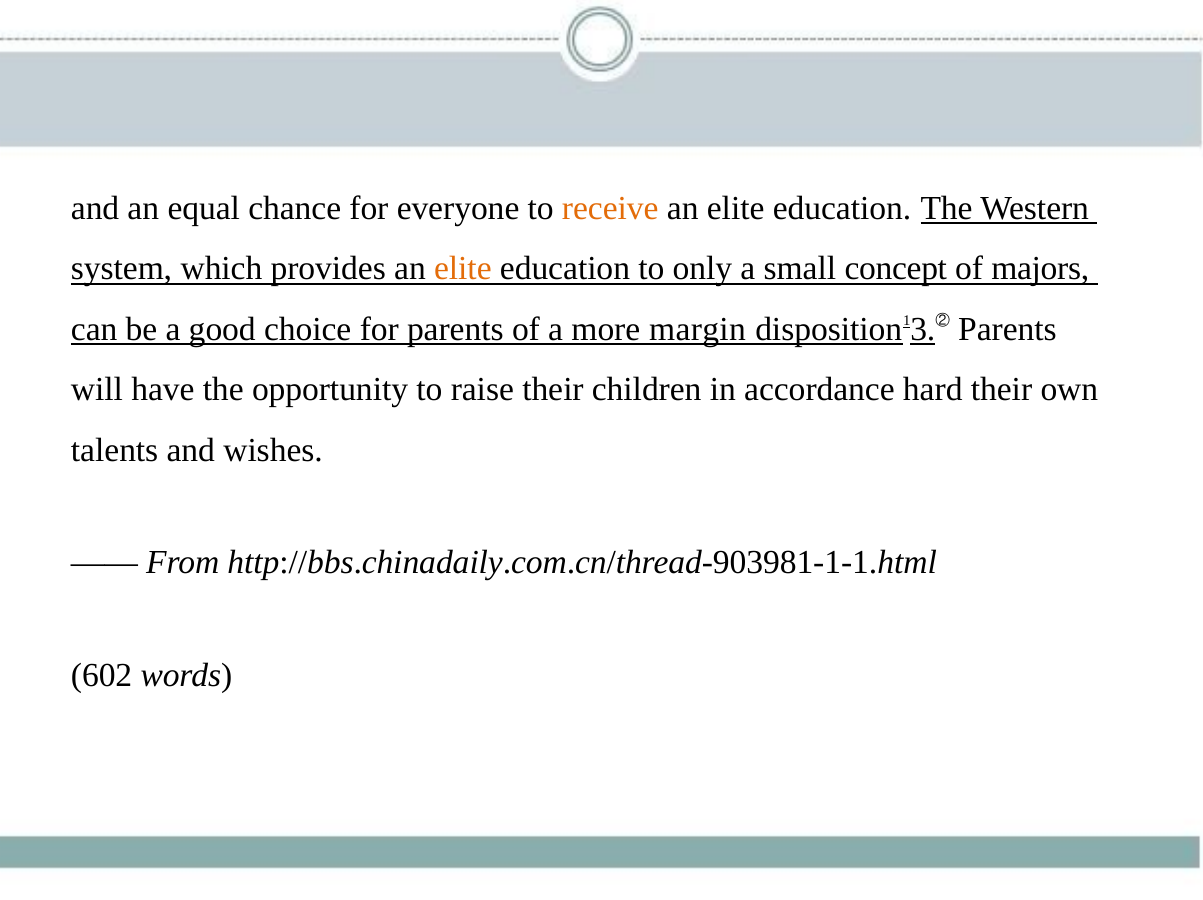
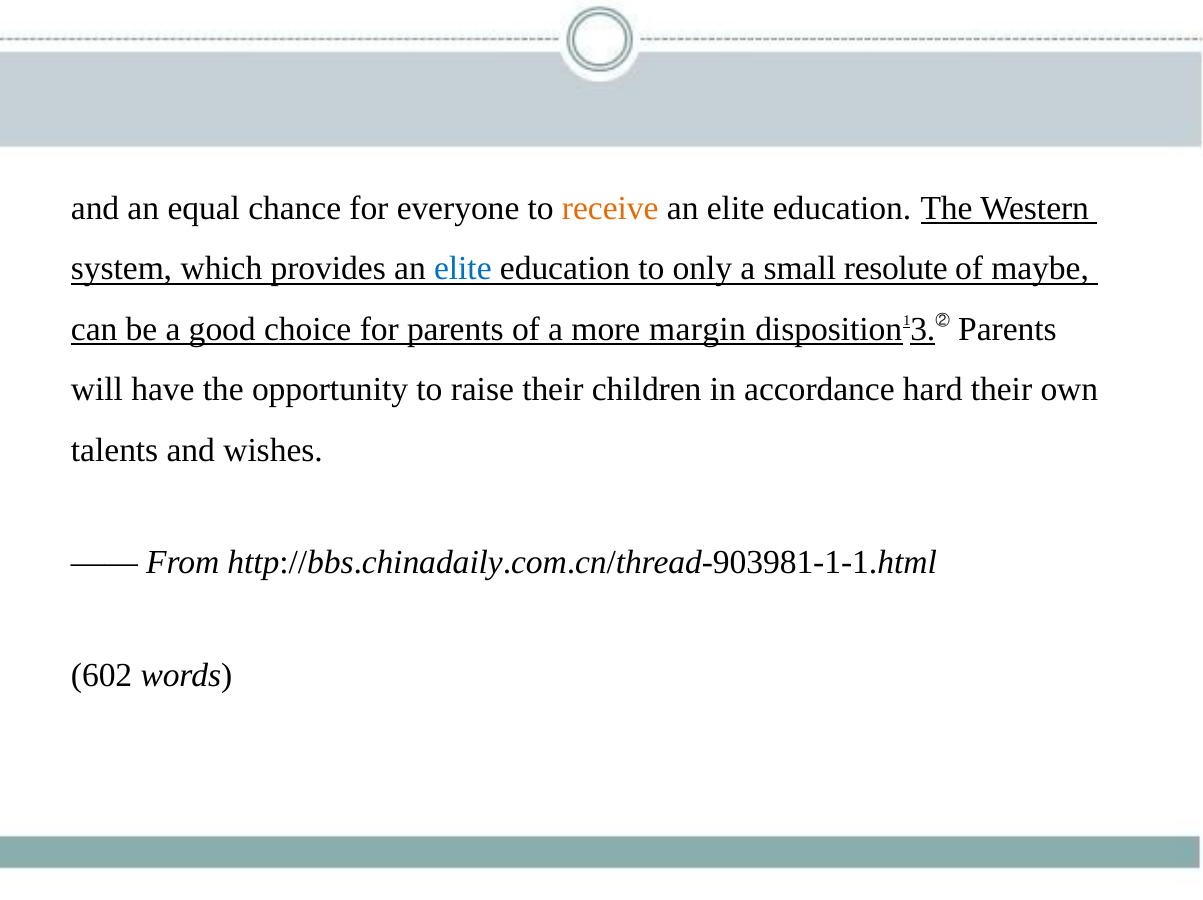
elite at (463, 269) colour: orange -> blue
concept: concept -> resolute
majors: majors -> maybe
